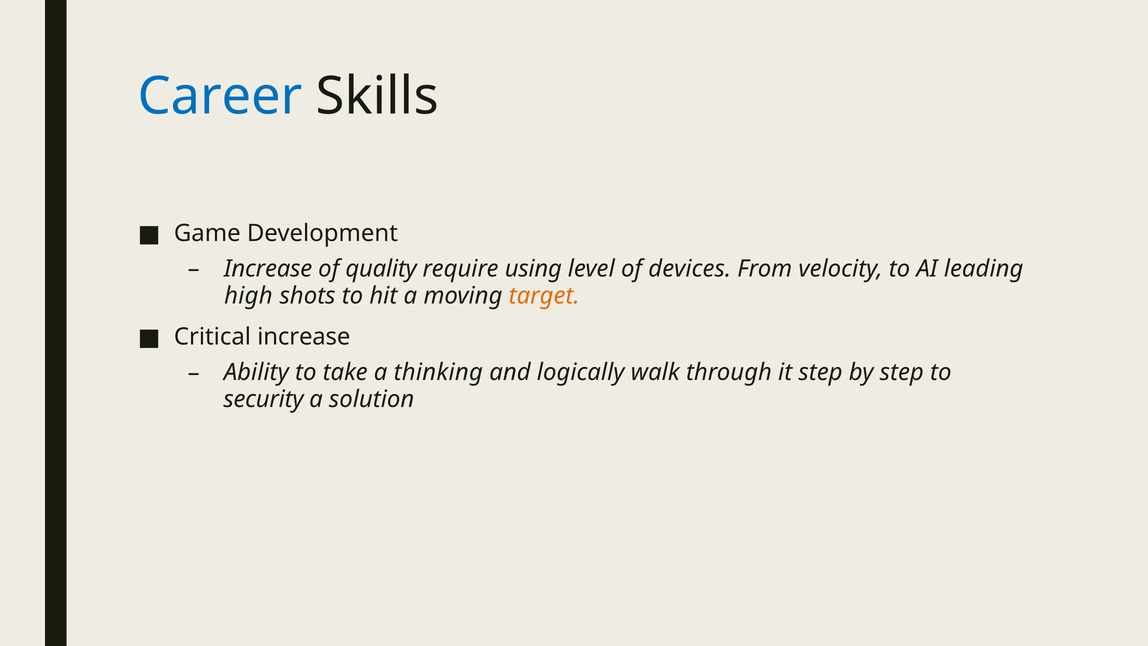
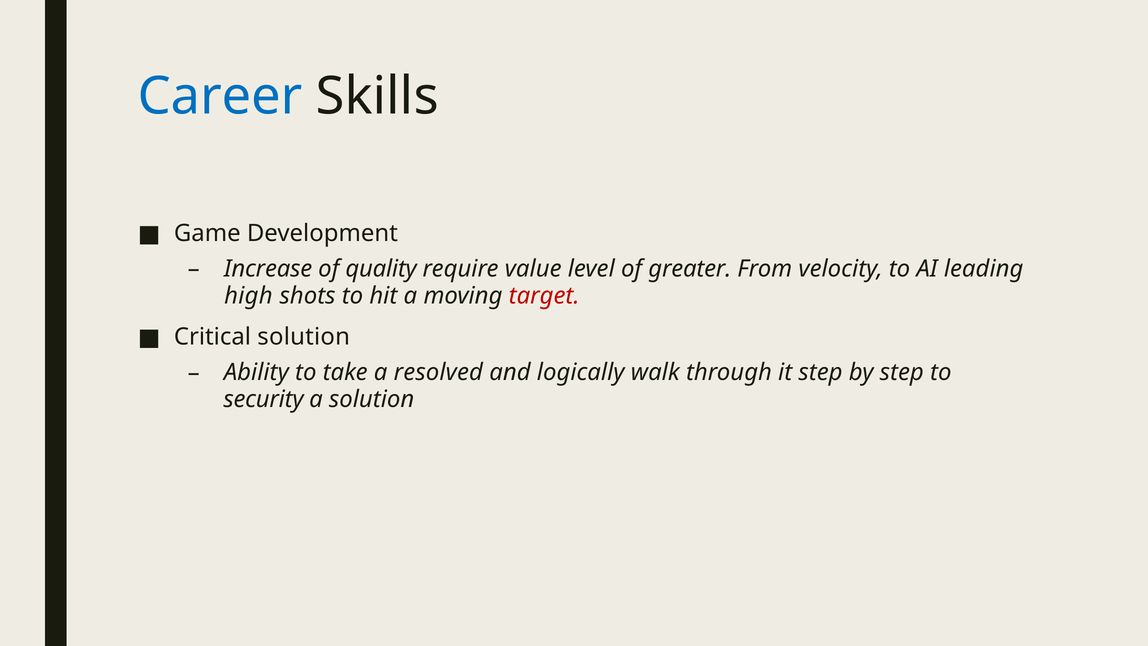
using: using -> value
devices: devices -> greater
target colour: orange -> red
Critical increase: increase -> solution
thinking: thinking -> resolved
